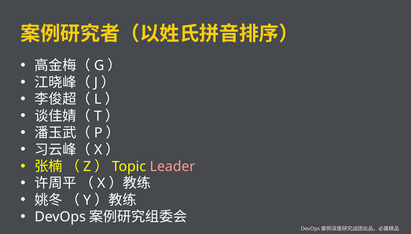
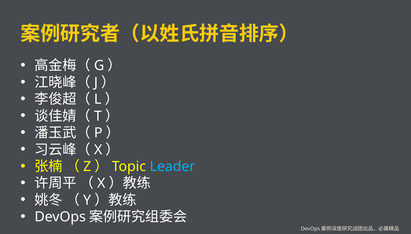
Leader colour: pink -> light blue
